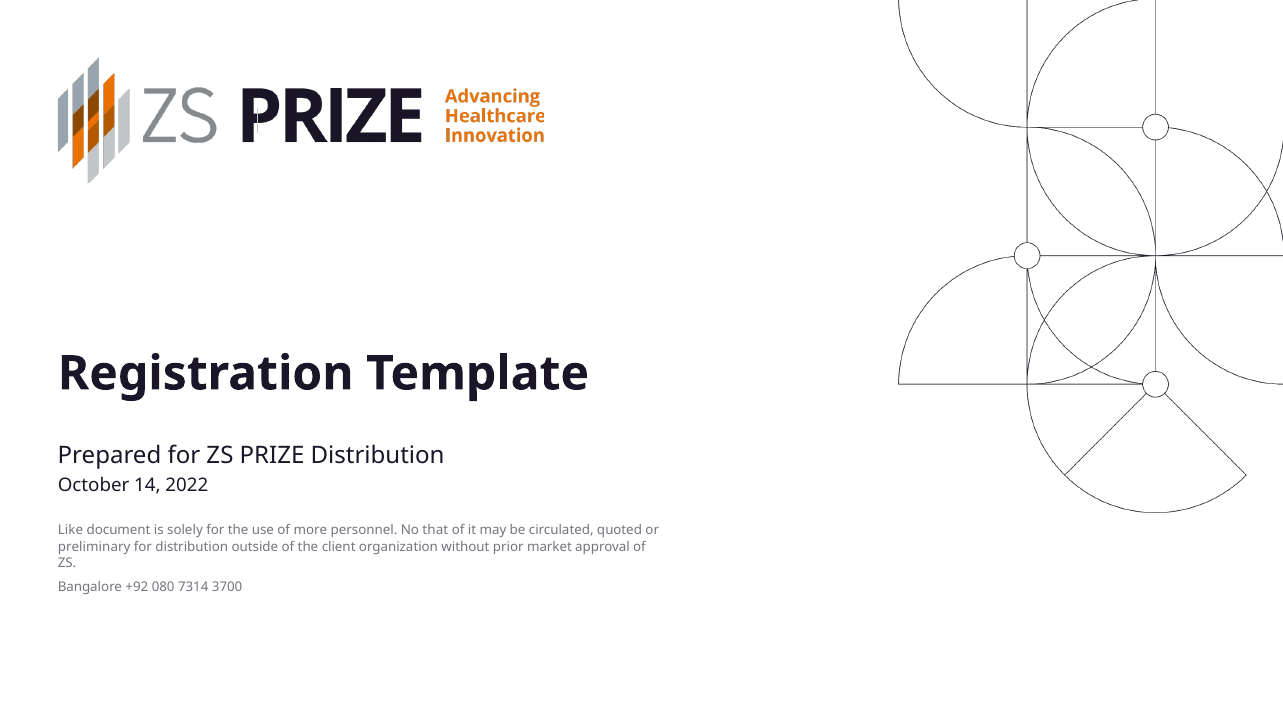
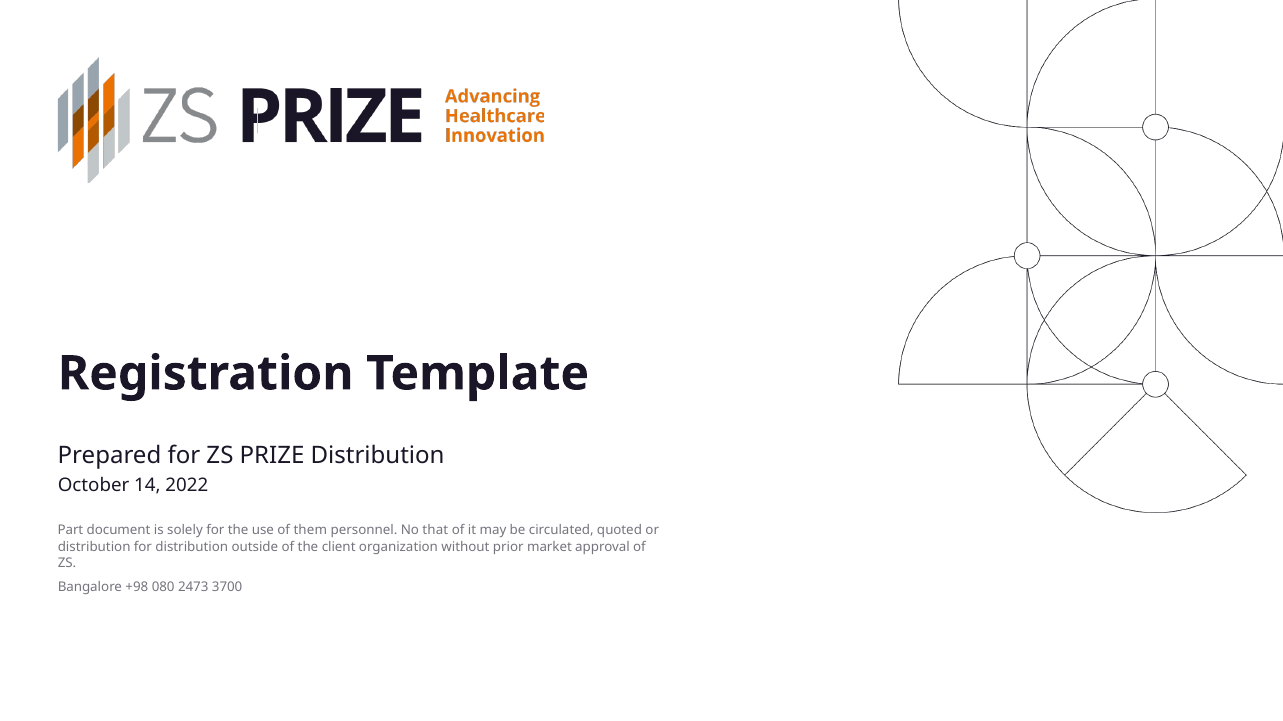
Like: Like -> Part
more: more -> them
preliminary at (94, 547): preliminary -> distribution
+92: +92 -> +98
7314: 7314 -> 2473
